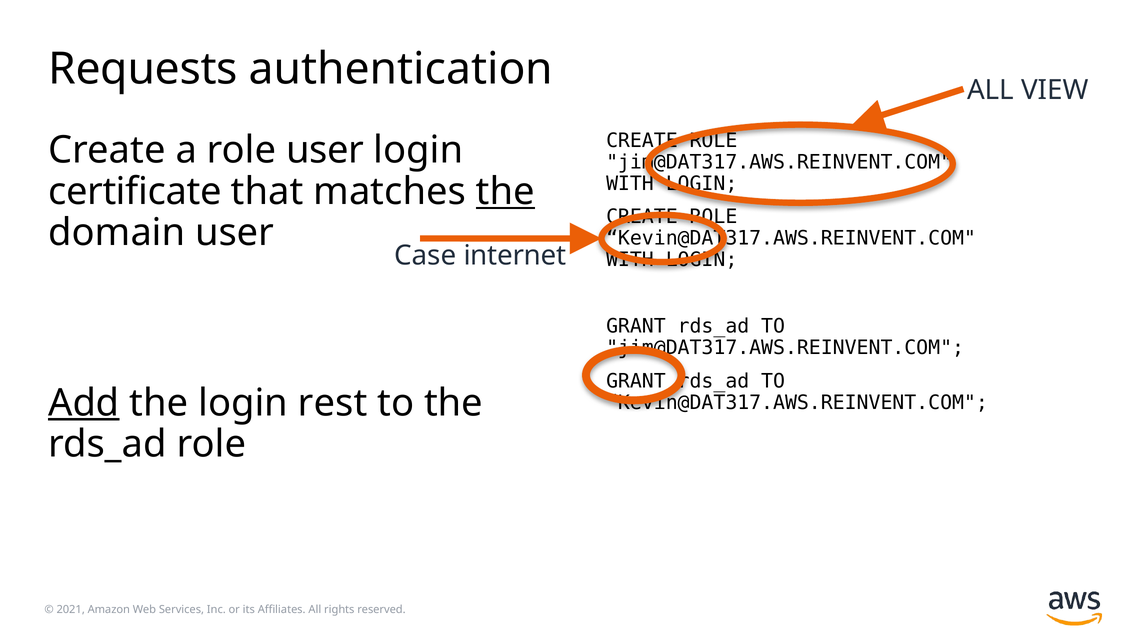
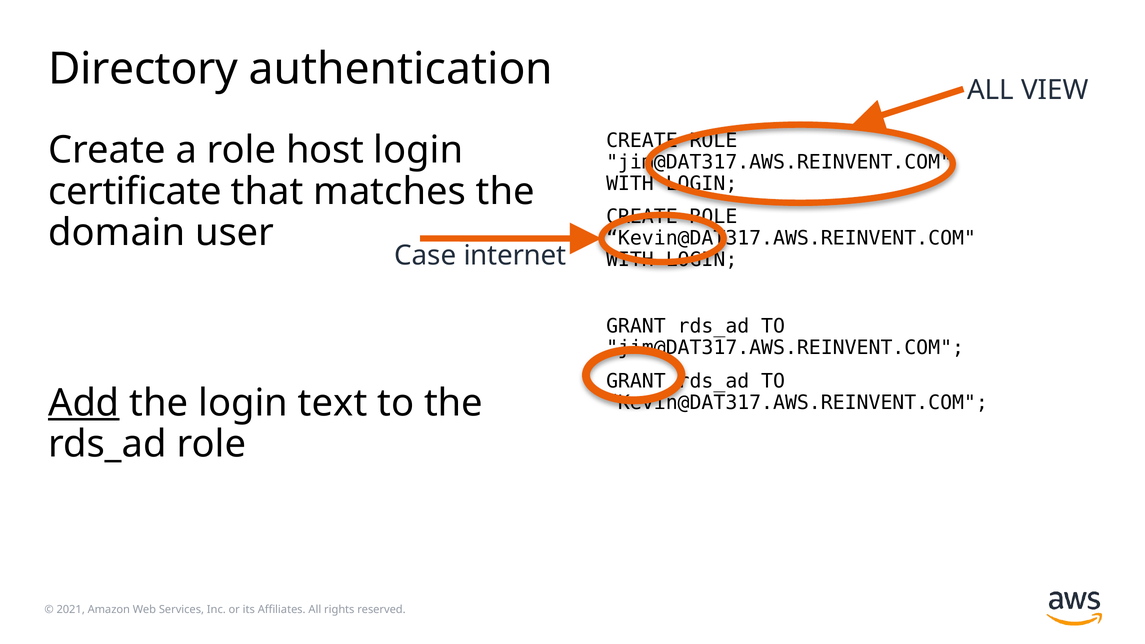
Requests: Requests -> Directory
role user: user -> host
the at (505, 192) underline: present -> none
rest: rest -> text
